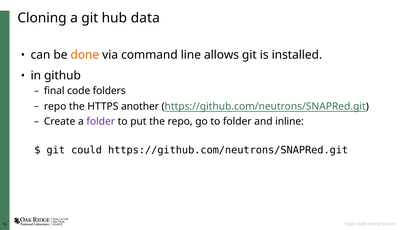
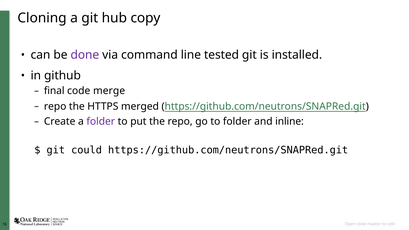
data: data -> copy
done colour: orange -> purple
allows: allows -> tested
folders: folders -> merge
another: another -> merged
